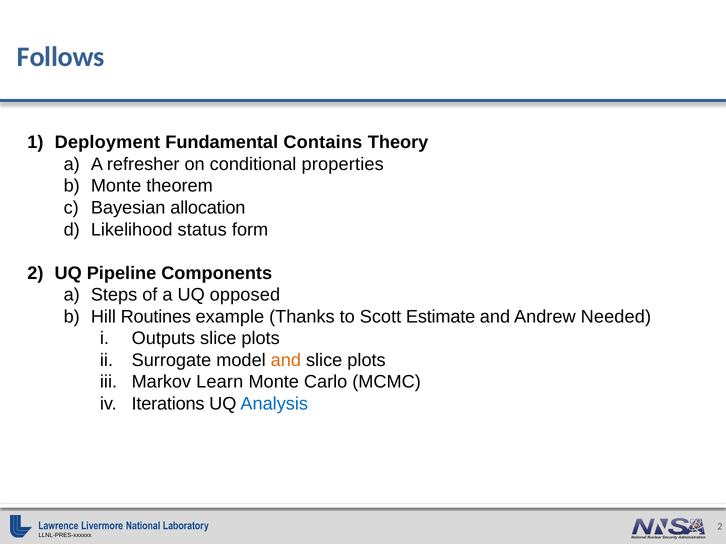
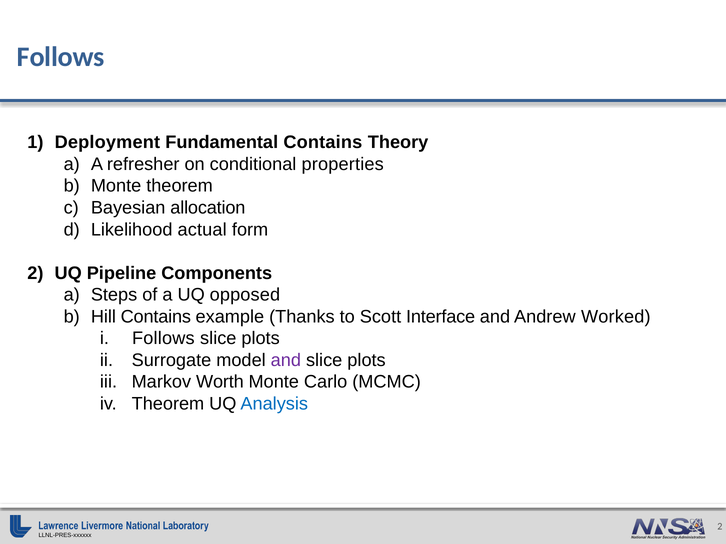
status: status -> actual
Hill Routines: Routines -> Contains
Estimate: Estimate -> Interface
Needed: Needed -> Worked
Outputs at (163, 339): Outputs -> Follows
and at (286, 360) colour: orange -> purple
Learn: Learn -> Worth
Iterations at (168, 404): Iterations -> Theorem
